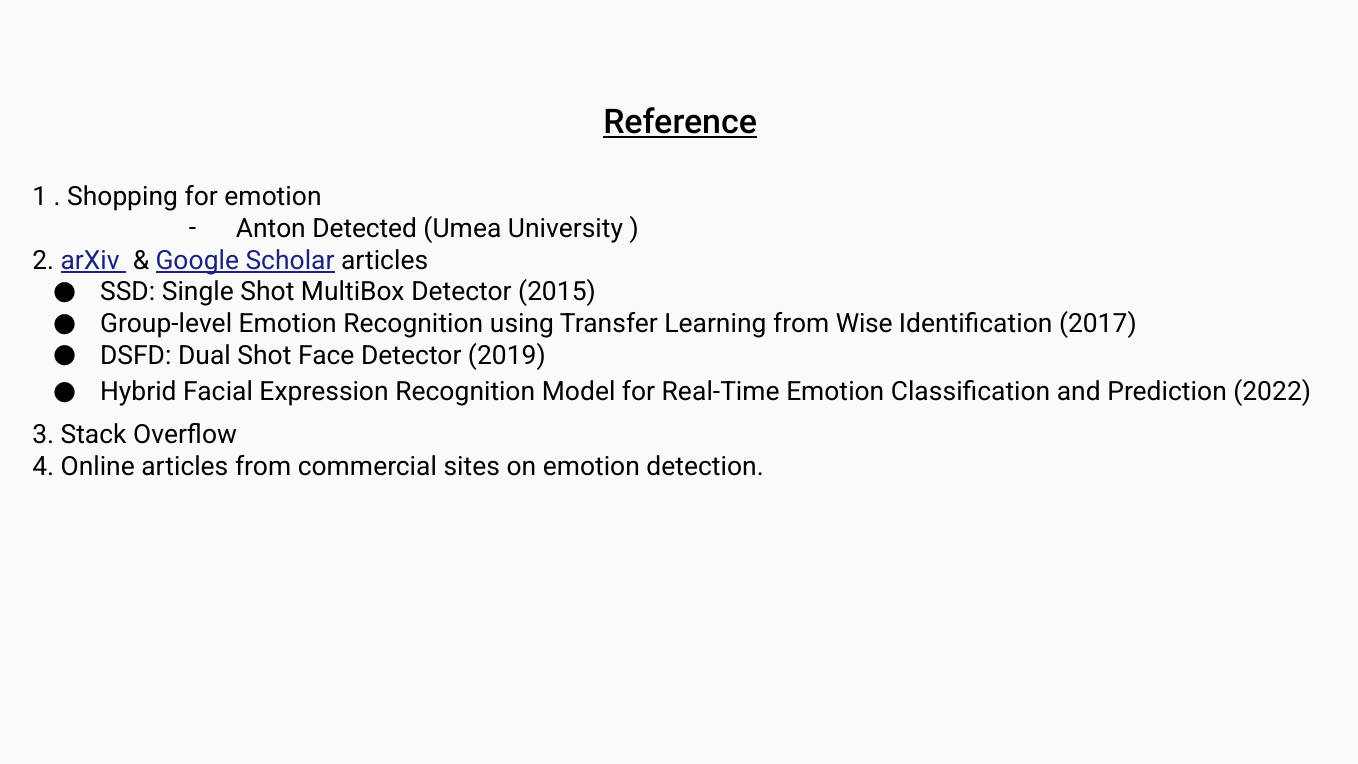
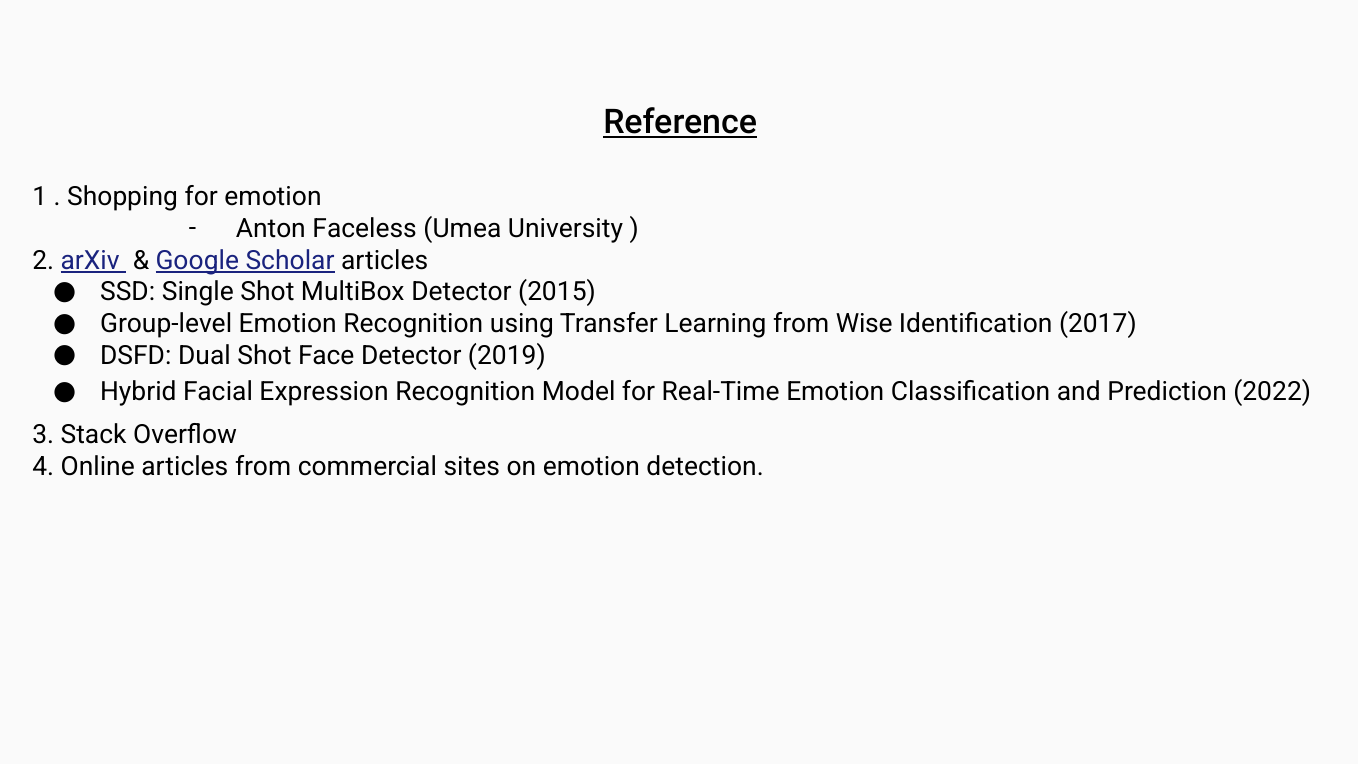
Detected: Detected -> Faceless
